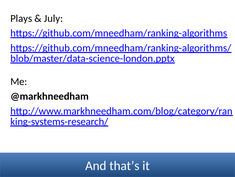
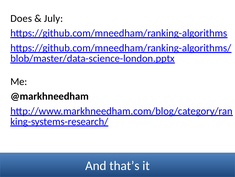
Plays: Plays -> Does
